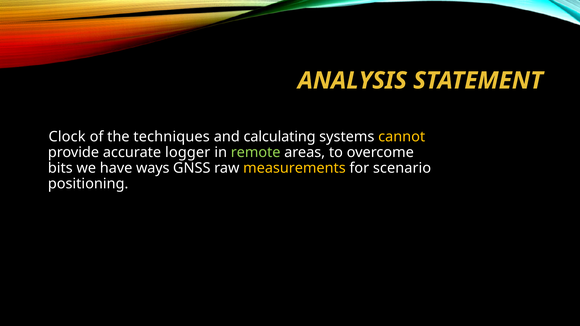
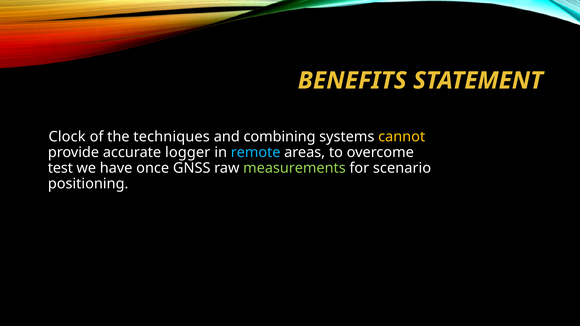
ANALYSIS: ANALYSIS -> BENEFITS
calculating: calculating -> combining
remote colour: light green -> light blue
bits: bits -> test
ways: ways -> once
measurements colour: yellow -> light green
